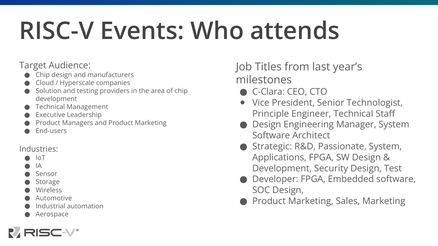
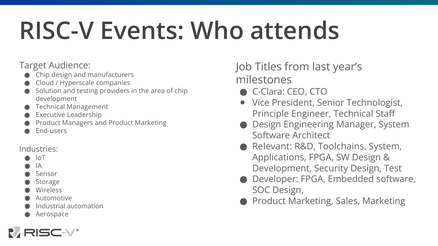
Strategic: Strategic -> Relevant
Passionate: Passionate -> Toolchains
